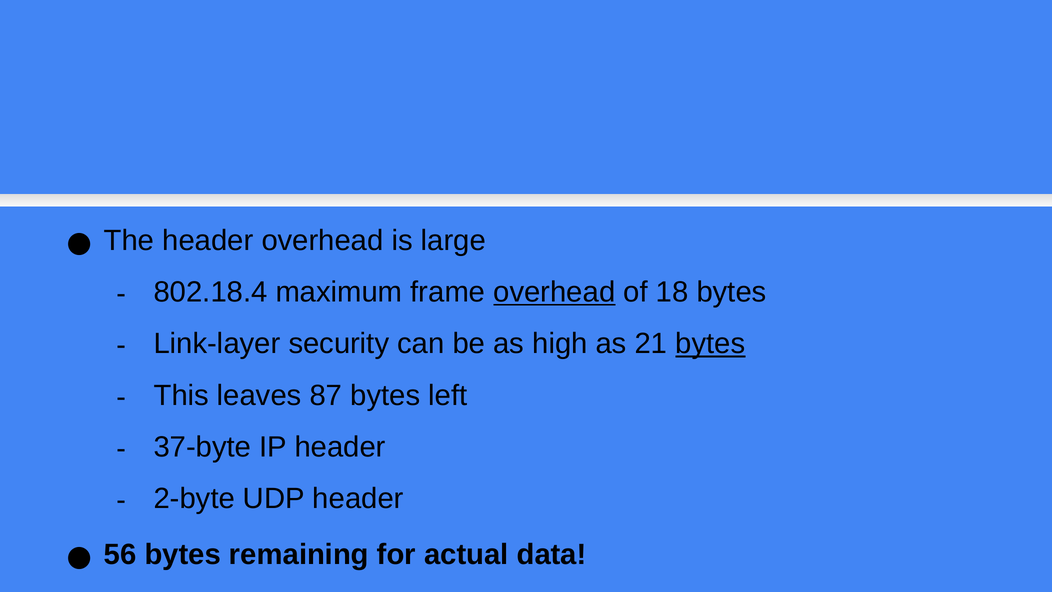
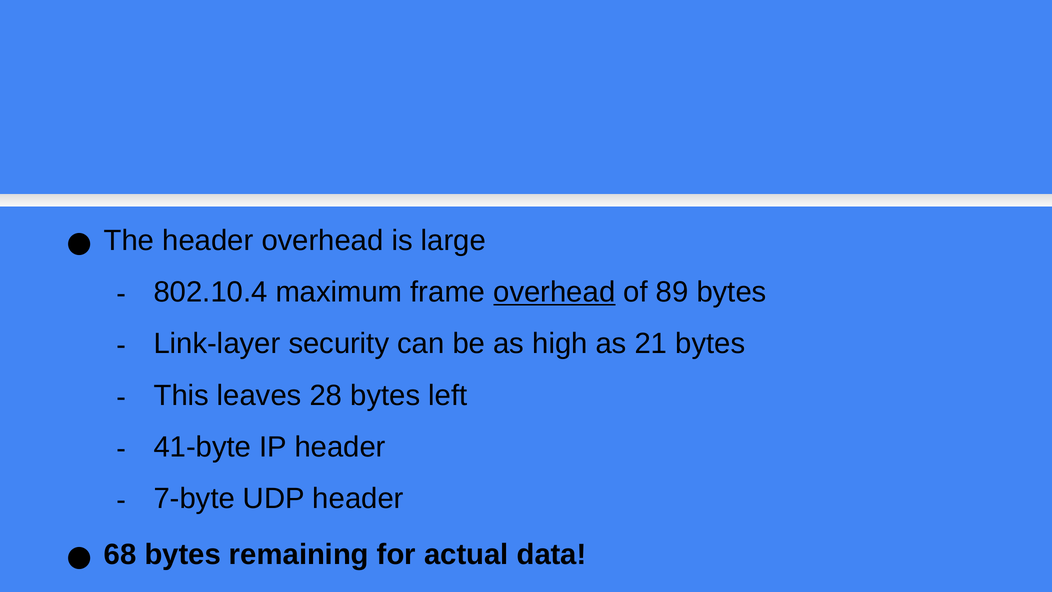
802.18.4: 802.18.4 -> 802.10.4
18: 18 -> 89
bytes at (710, 344) underline: present -> none
87: 87 -> 28
37-byte: 37-byte -> 41-byte
2-byte: 2-byte -> 7-byte
56: 56 -> 68
